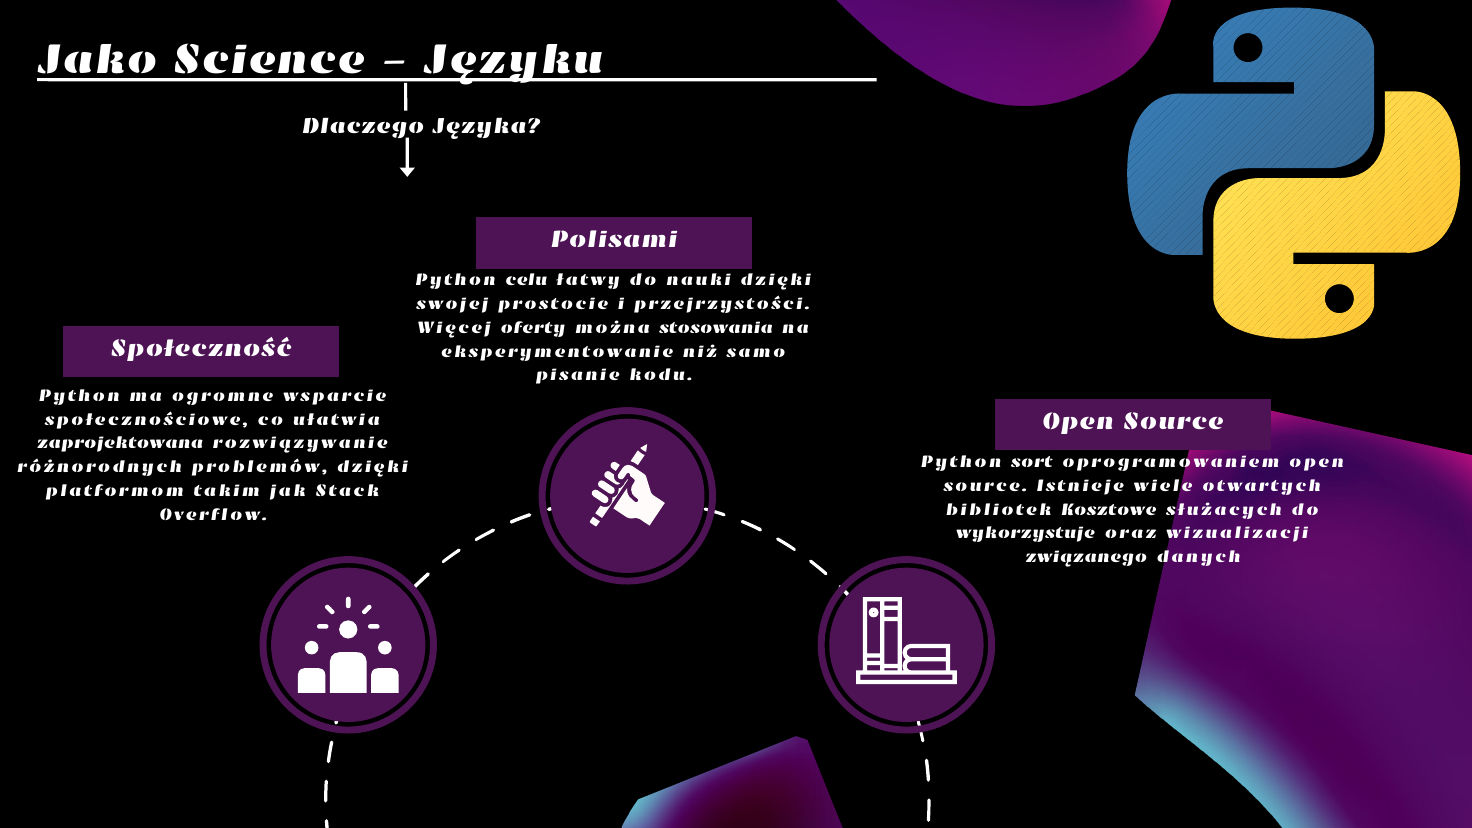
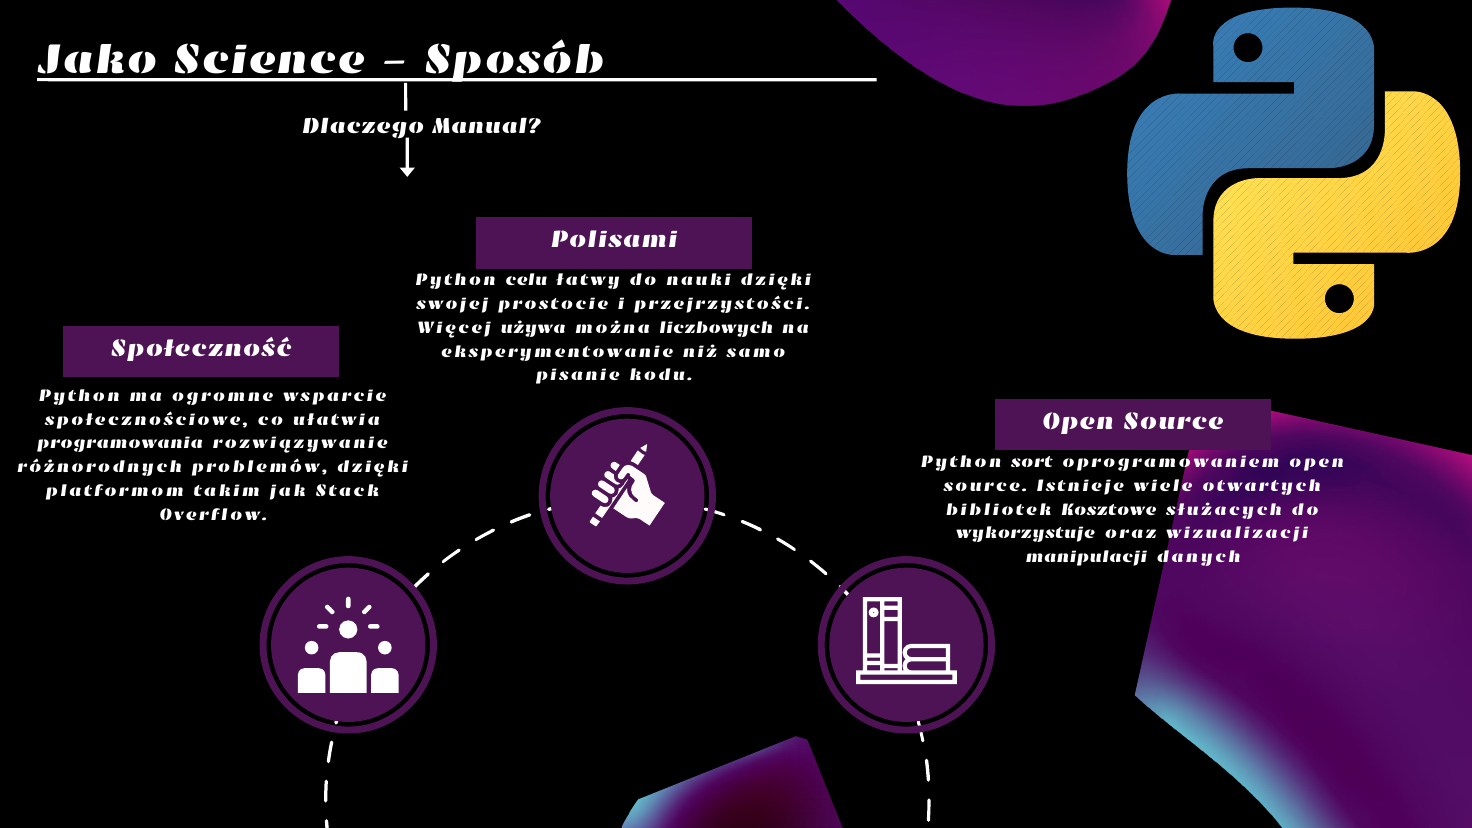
Języku: Języku -> Sposób
Języka: Języka -> Manual
oferty: oferty -> używa
stosowania: stosowania -> liczbowych
zaprojektowana: zaprojektowana -> programowania
związanego: związanego -> manipulacji
